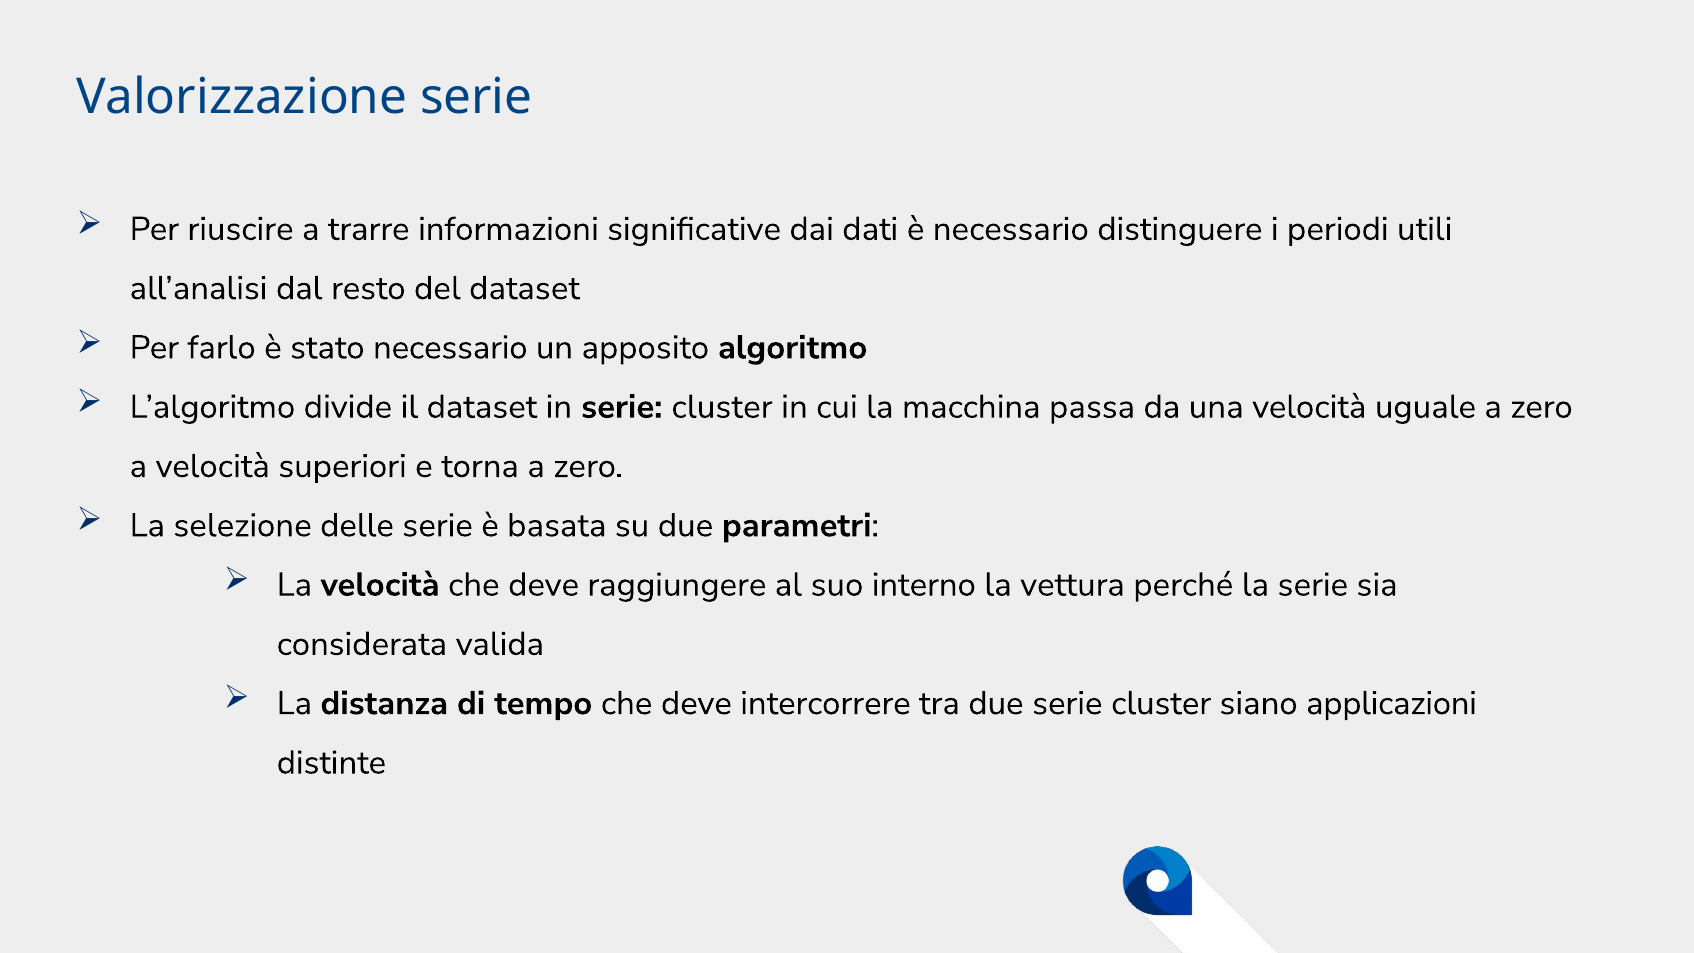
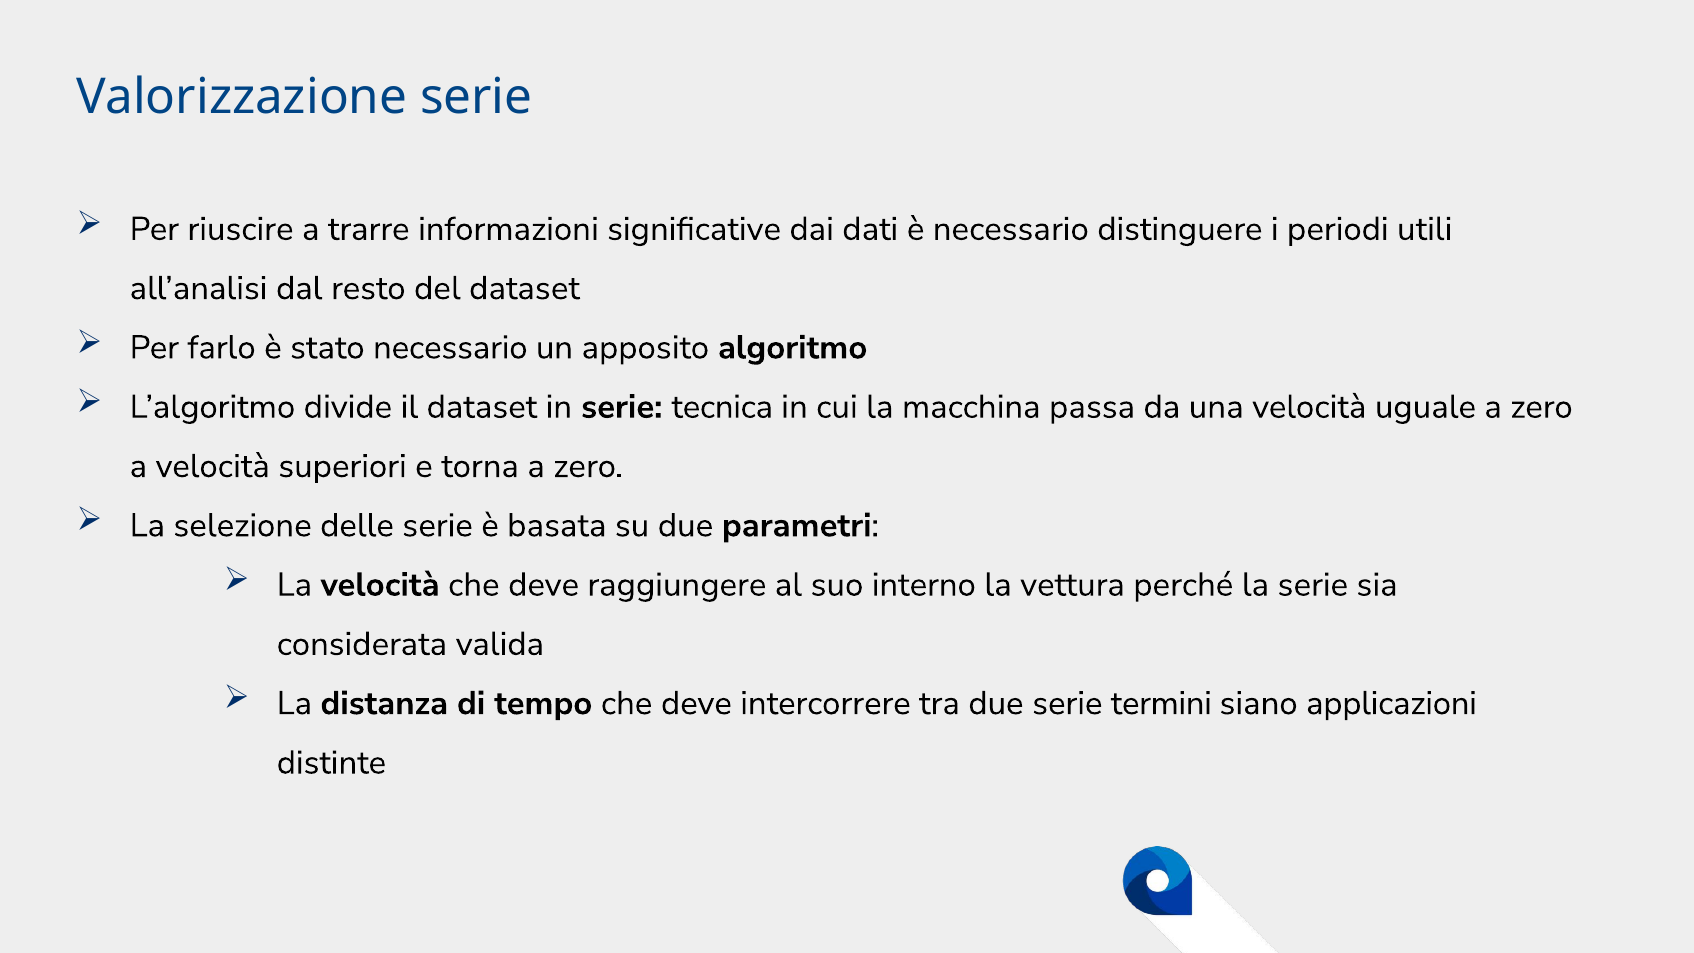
in serie cluster: cluster -> tecnica
due serie cluster: cluster -> termini
